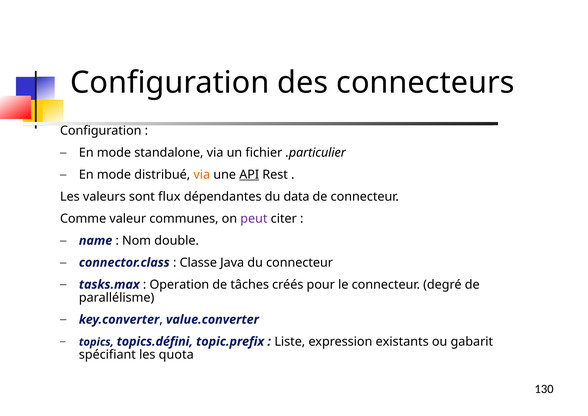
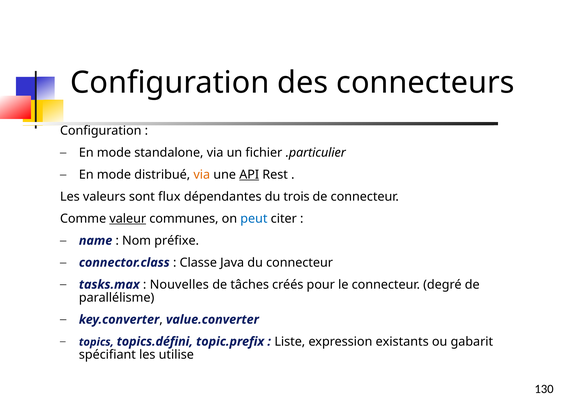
data: data -> trois
valeur underline: none -> present
peut colour: purple -> blue
double: double -> préfixe
Operation: Operation -> Nouvelles
quota: quota -> utilise
